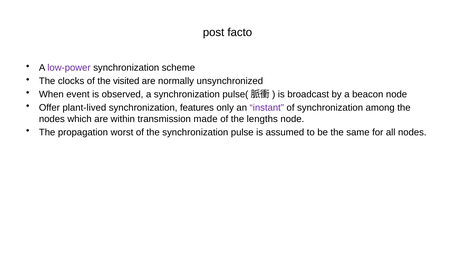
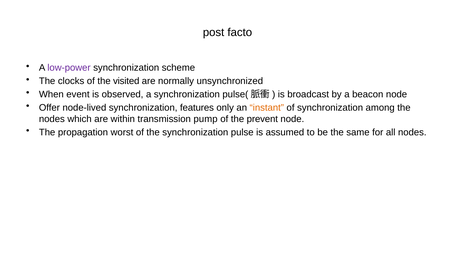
plant-lived: plant-lived -> node-lived
instant colour: purple -> orange
made: made -> pump
lengths: lengths -> prevent
